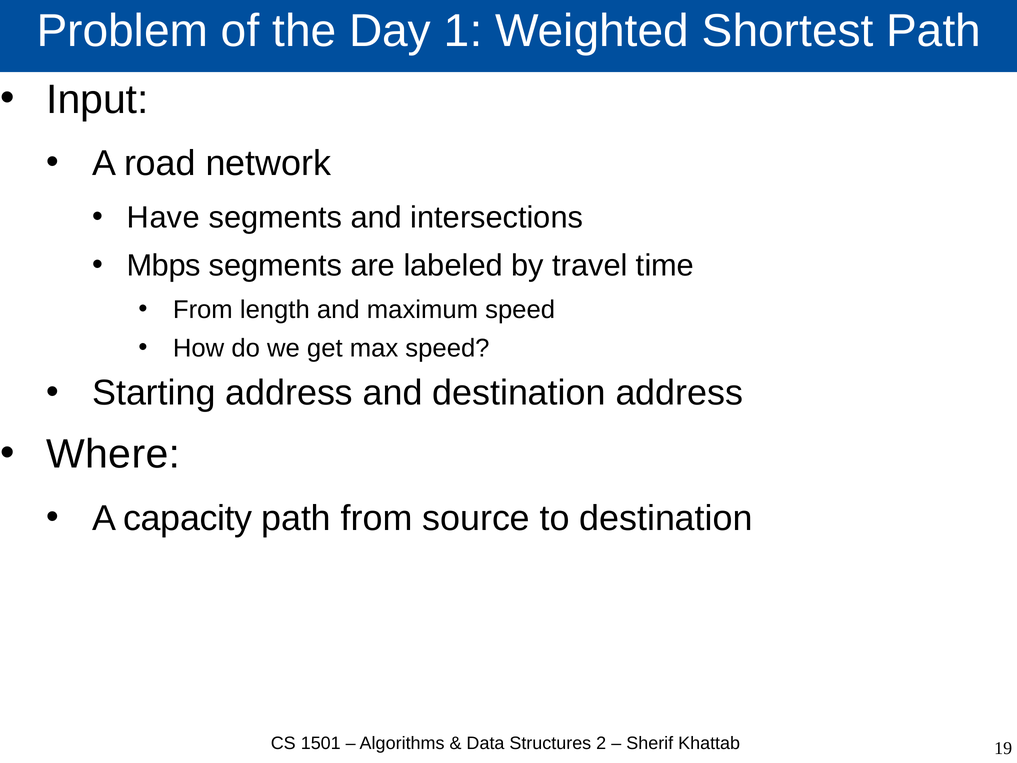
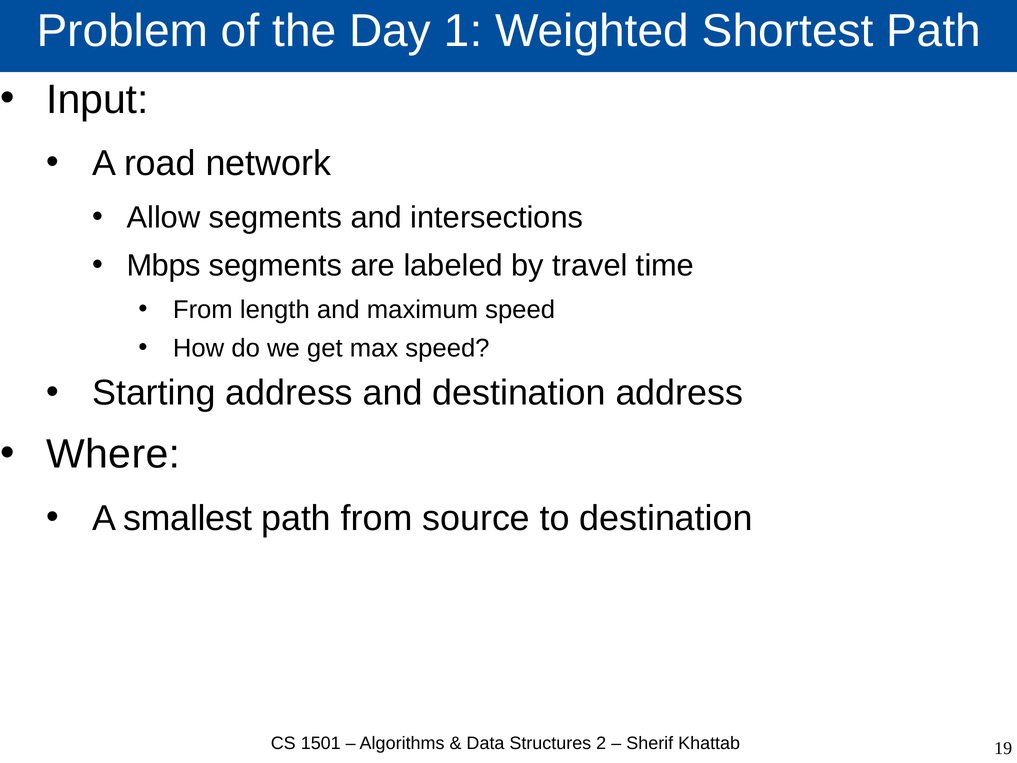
Have: Have -> Allow
capacity: capacity -> smallest
